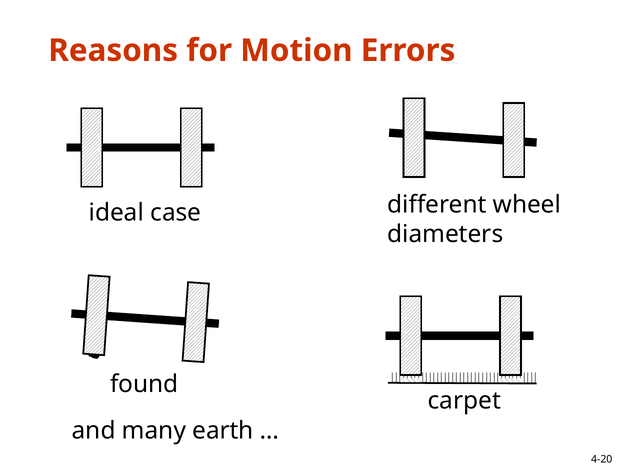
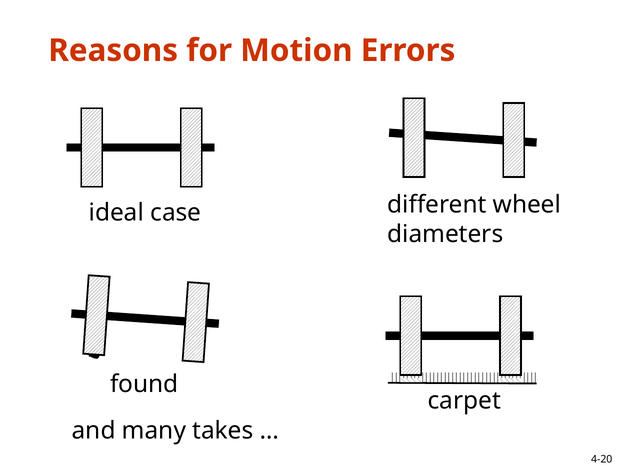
earth: earth -> takes
